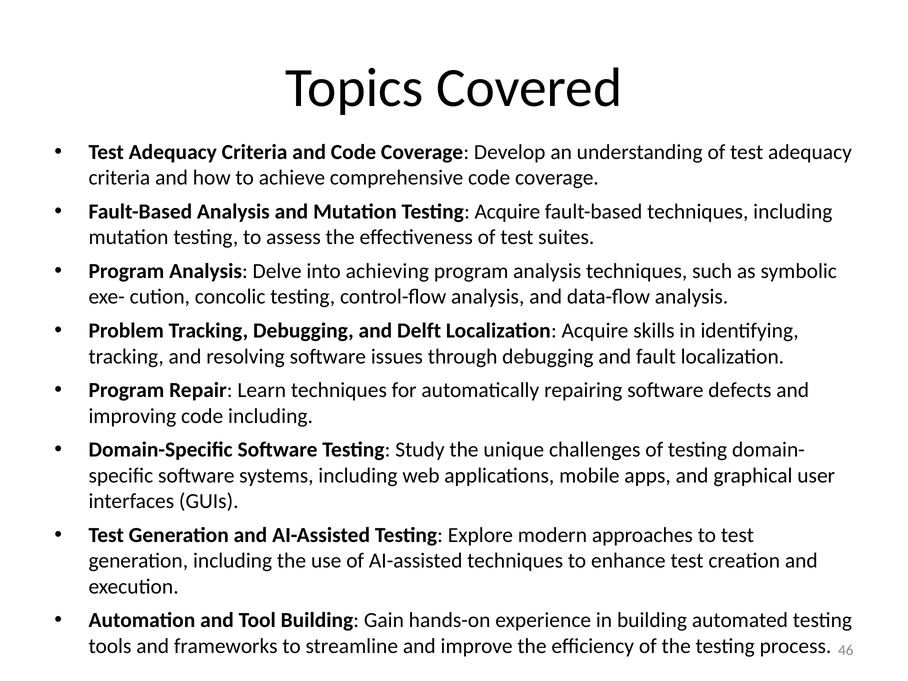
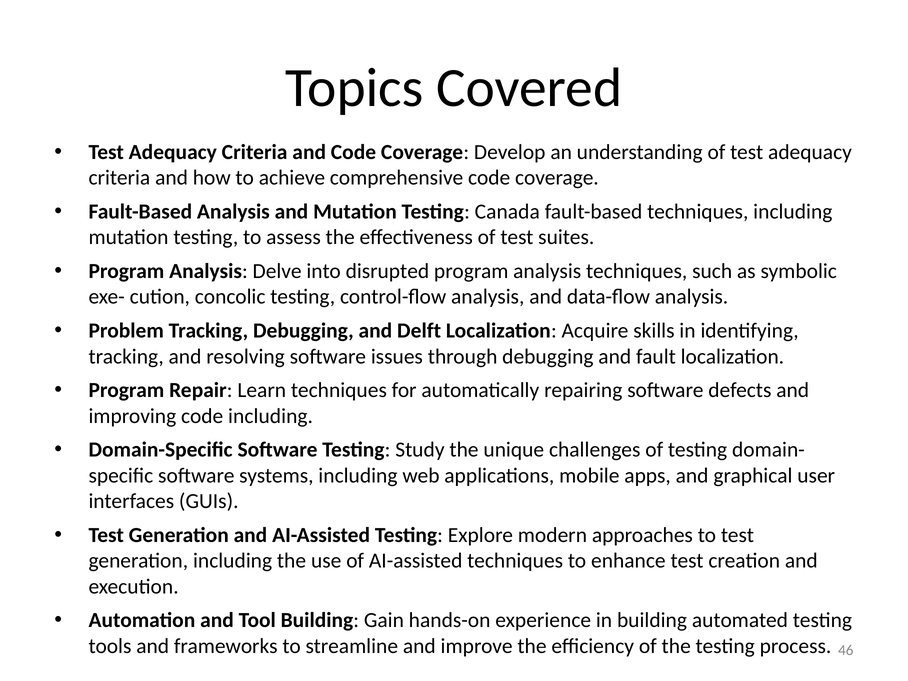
Testing Acquire: Acquire -> Canada
achieving: achieving -> disrupted
